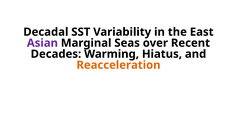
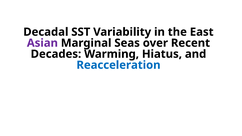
Reacceleration colour: orange -> blue
